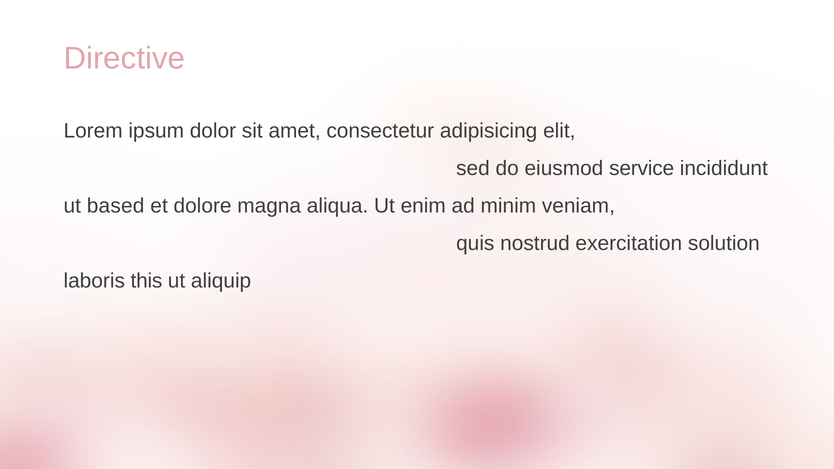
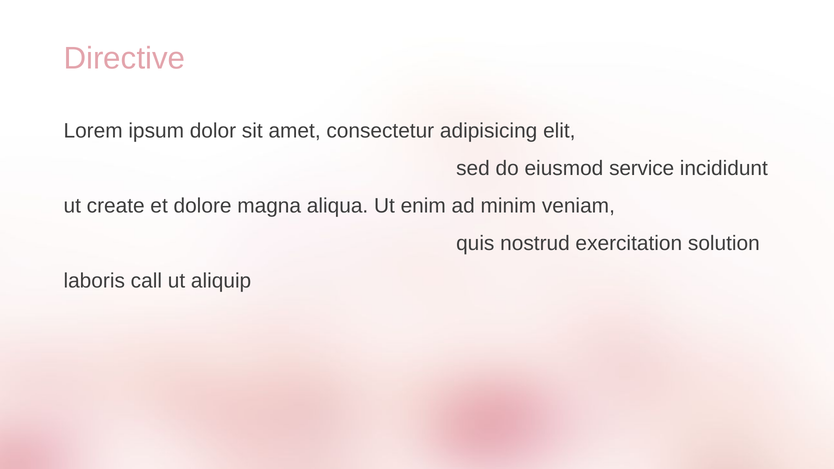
based: based -> create
this: this -> call
